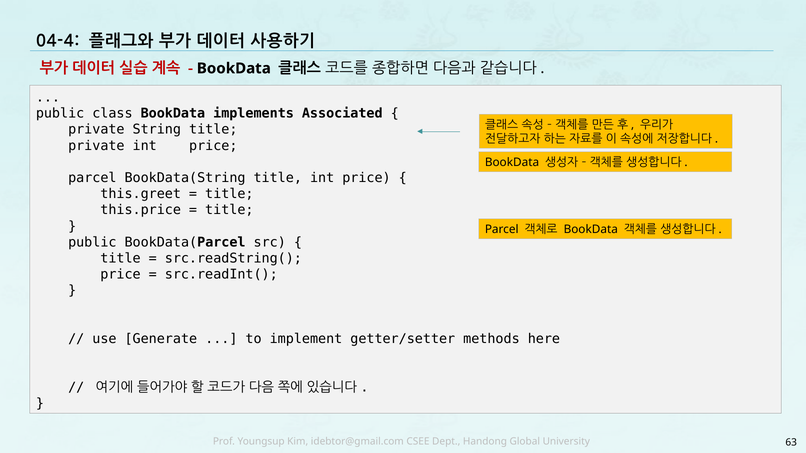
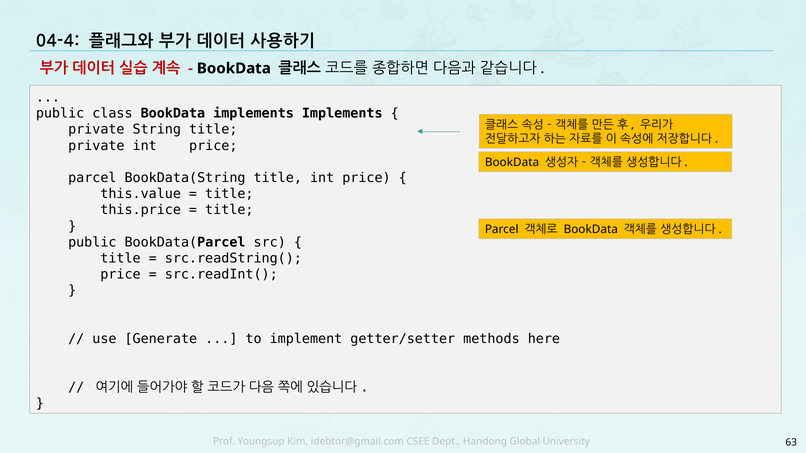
implements Associated: Associated -> Implements
this.greet: this.greet -> this.value
